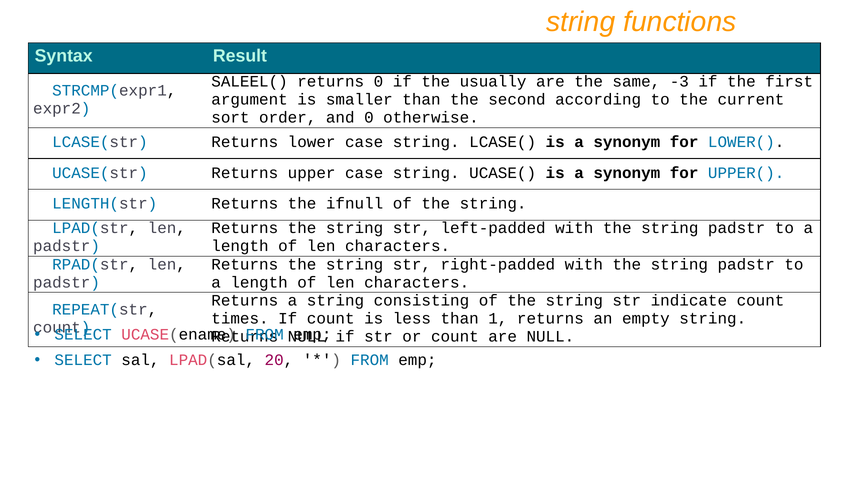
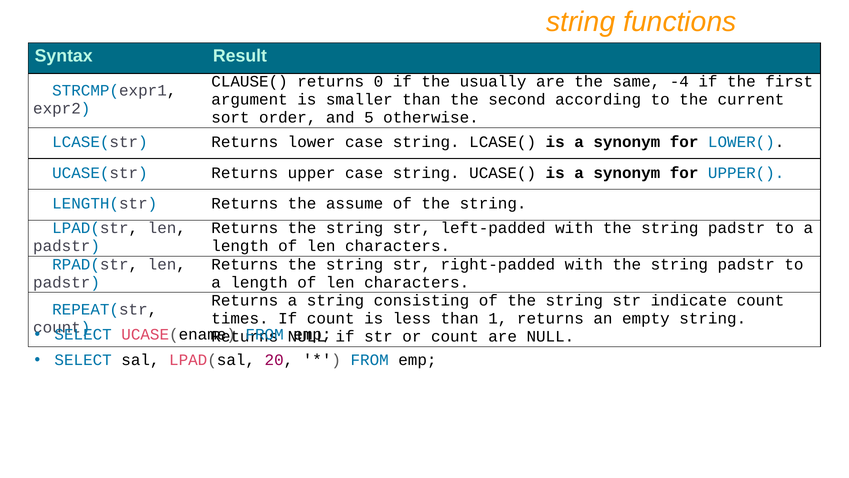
SALEEL(: SALEEL( -> CLAUSE(
-3: -3 -> -4
and 0: 0 -> 5
ifnull: ifnull -> assume
